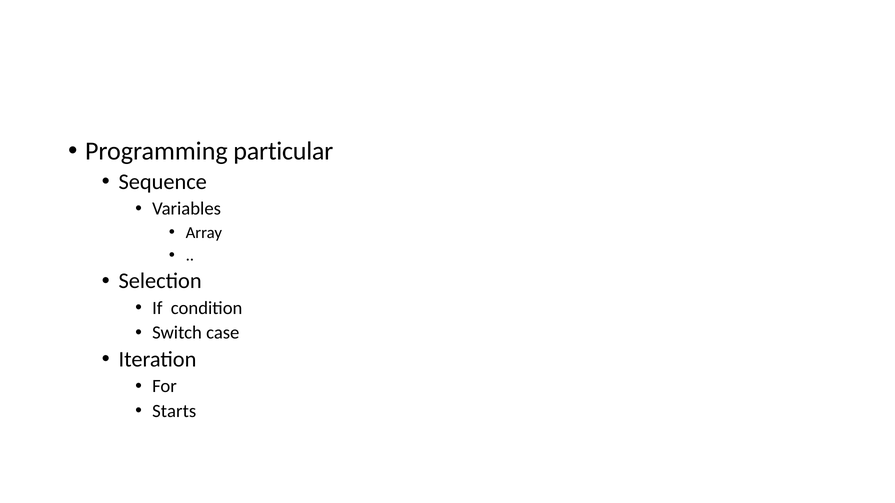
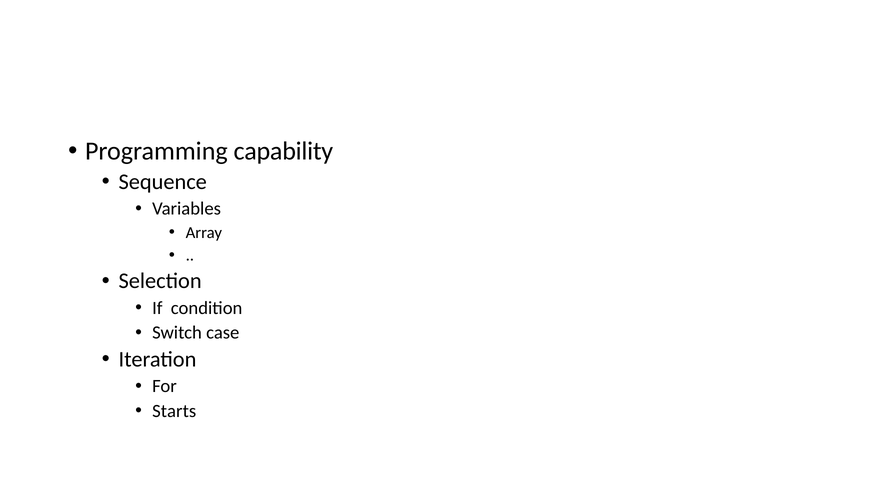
particular: particular -> capability
